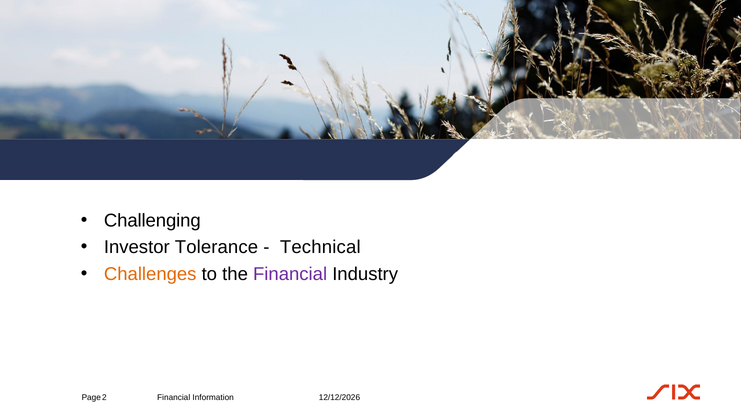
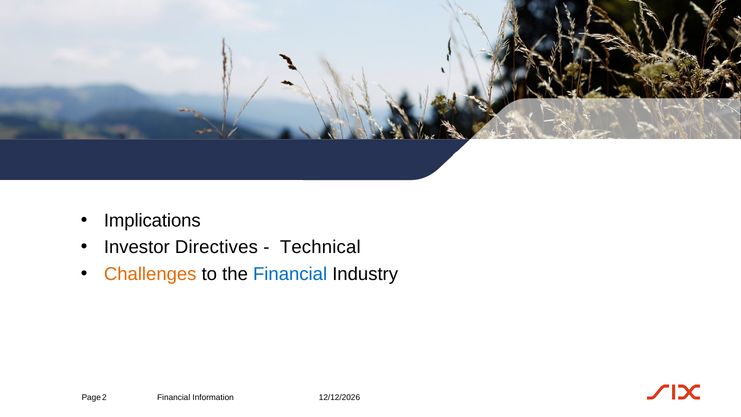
Challenging: Challenging -> Implications
Tolerance: Tolerance -> Directives
Financial at (290, 274) colour: purple -> blue
